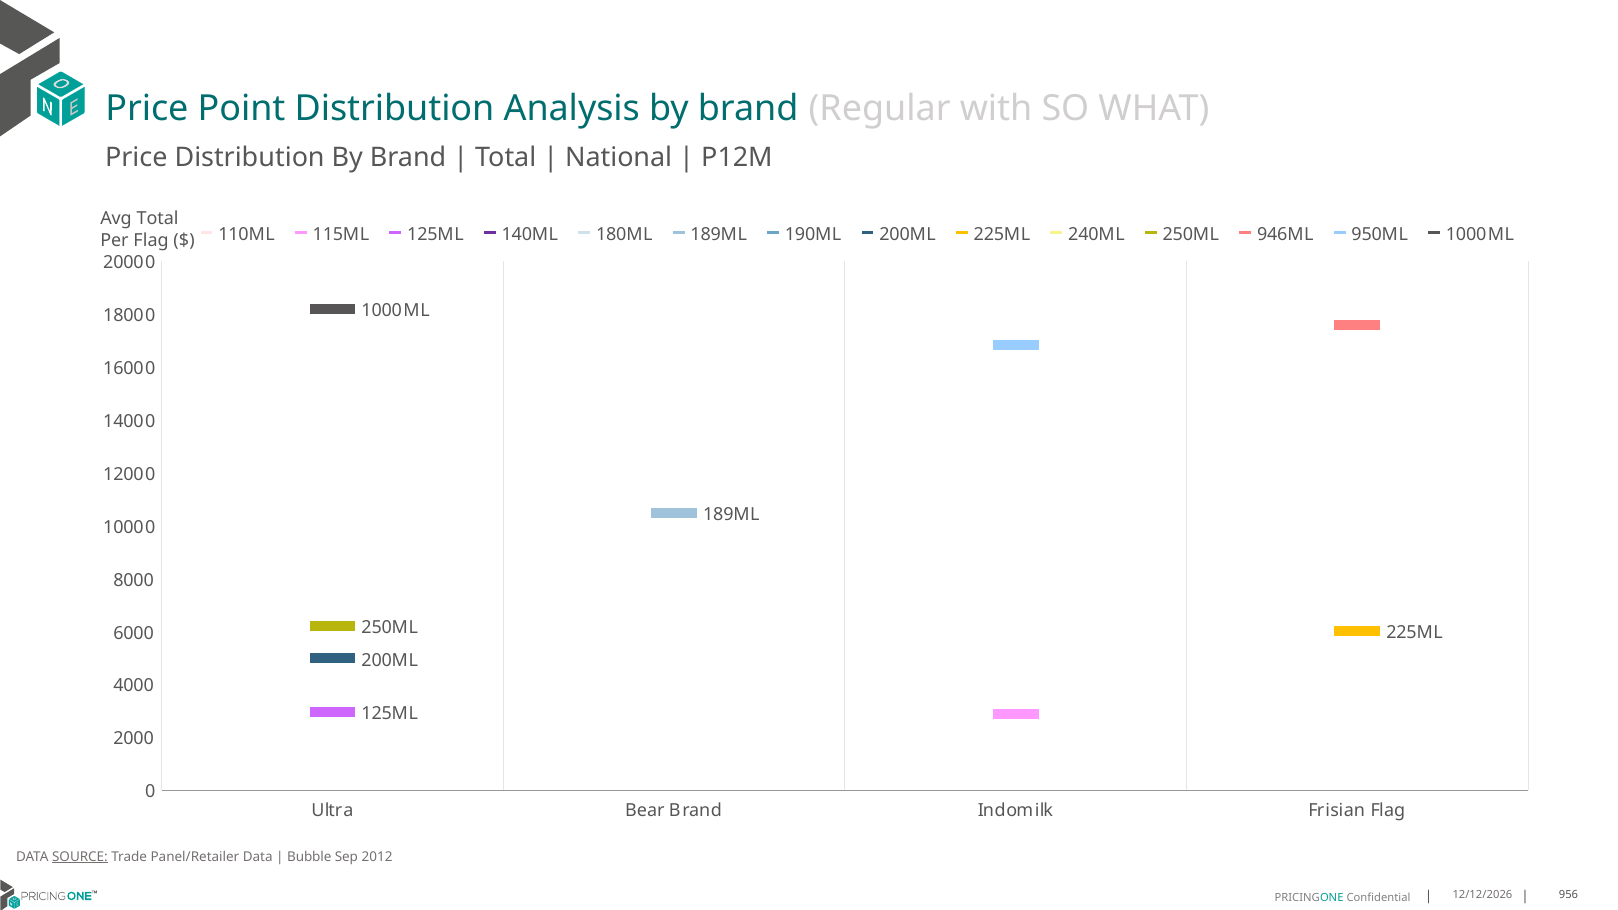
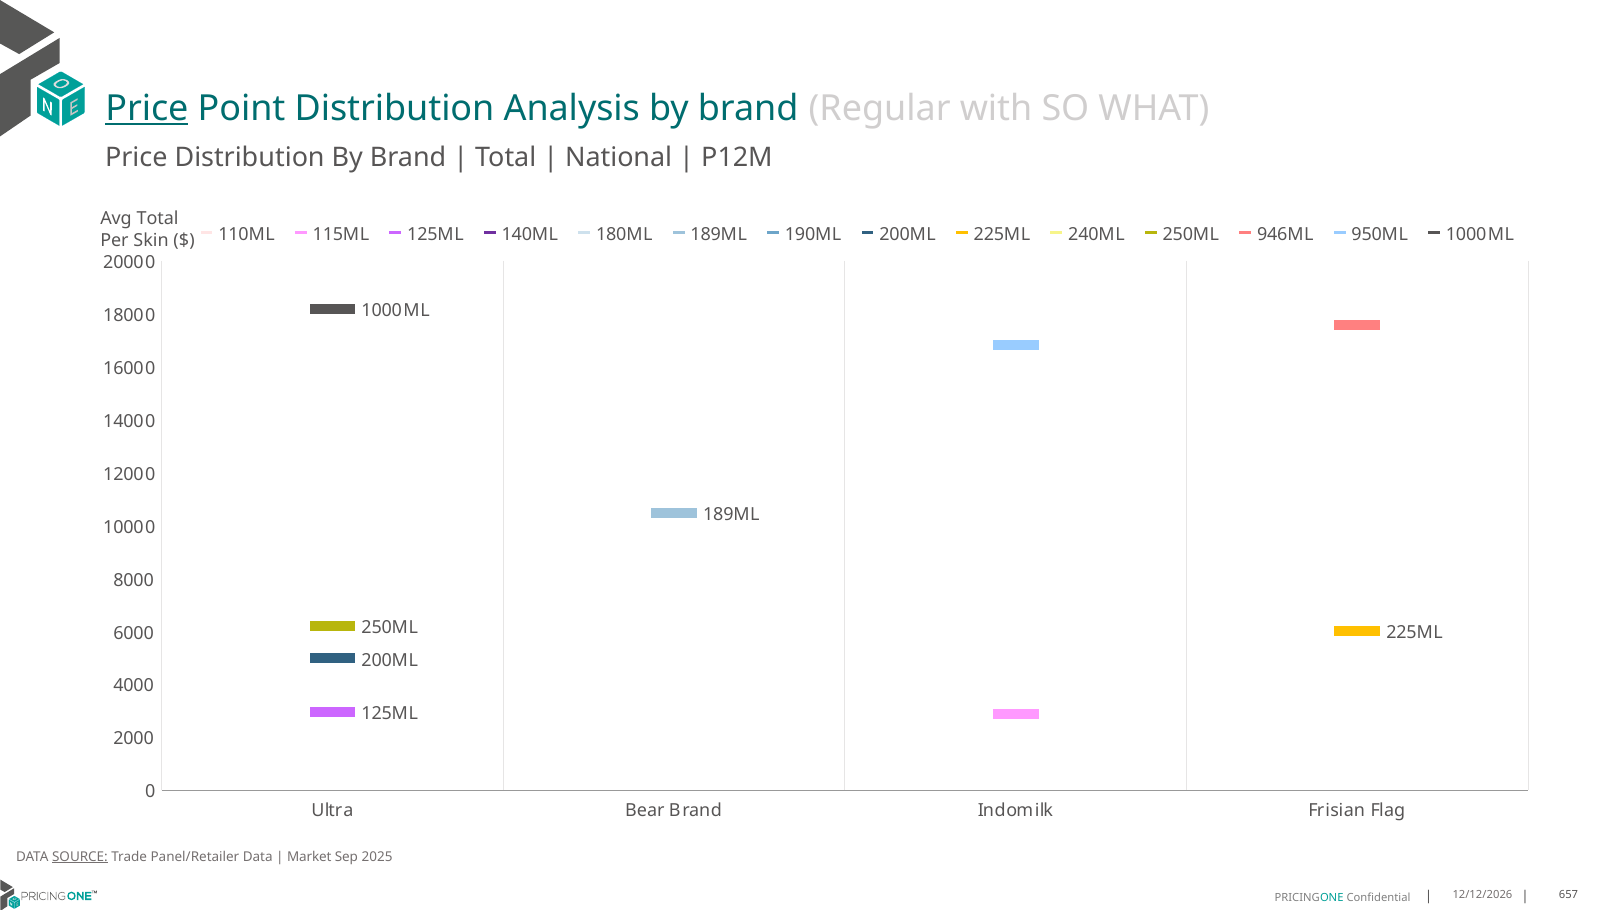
Price at (147, 109) underline: none -> present
Per Flag: Flag -> Skin
Bubble: Bubble -> Market
2012: 2012 -> 2025
956: 956 -> 657
